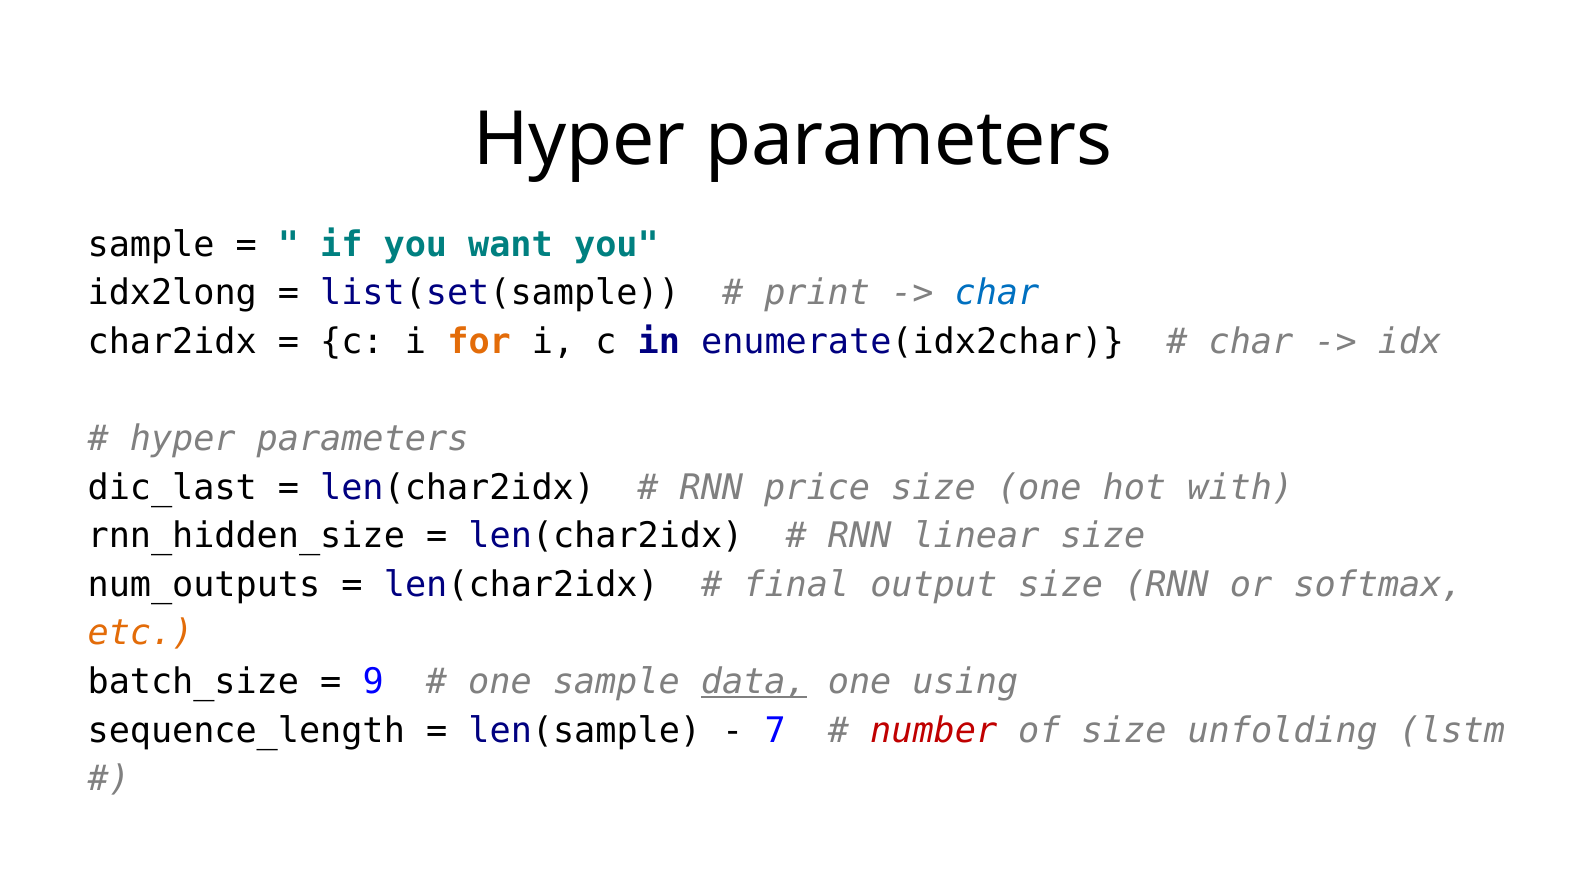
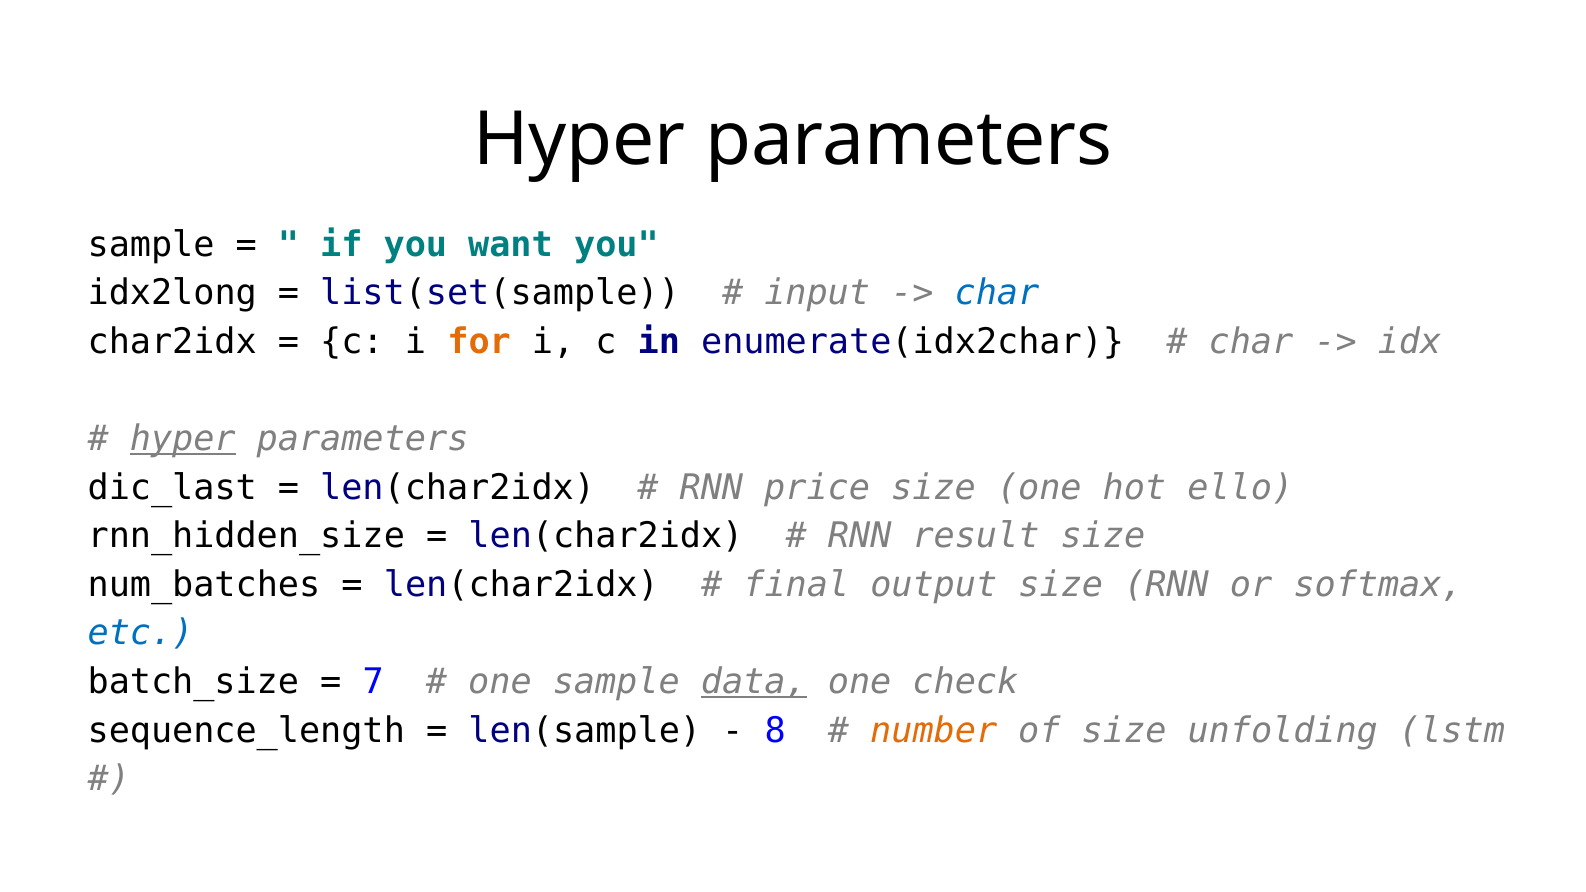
print: print -> input
hyper at (183, 439) underline: none -> present
with: with -> ello
linear: linear -> result
num_outputs: num_outputs -> num_batches
etc colour: orange -> blue
9: 9 -> 7
using: using -> check
7: 7 -> 8
number colour: red -> orange
